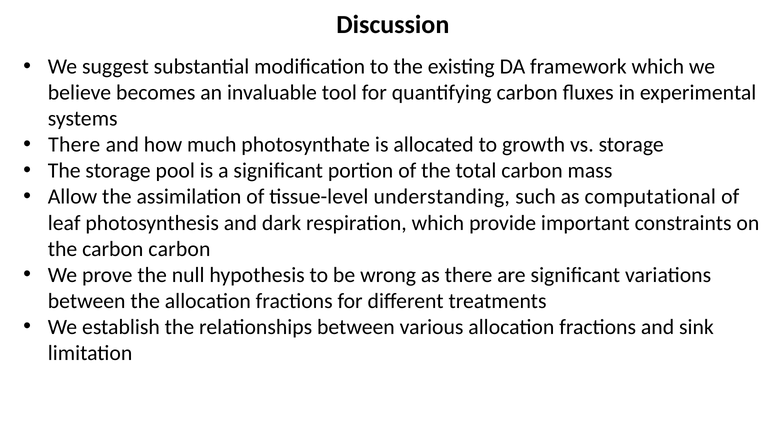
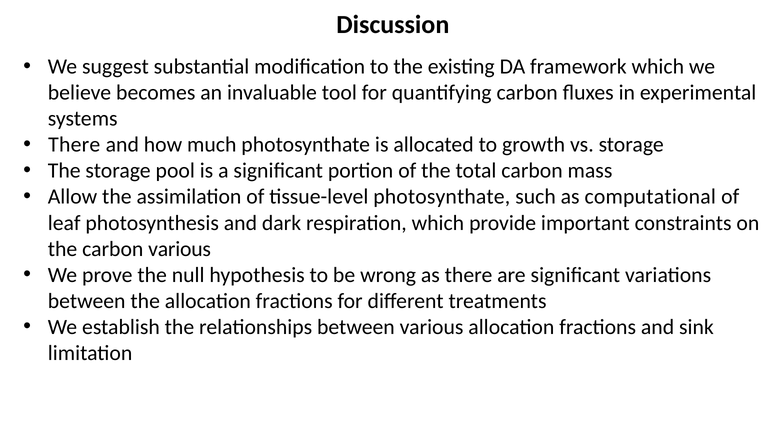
tissue-level understanding: understanding -> photosynthate
carbon carbon: carbon -> various
